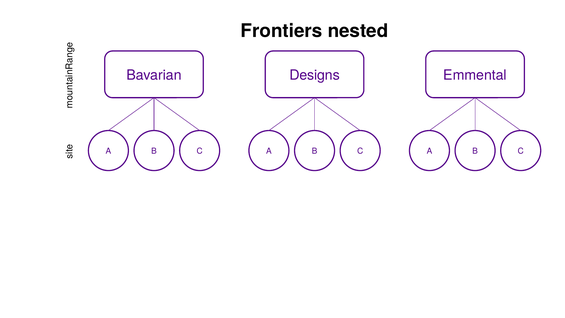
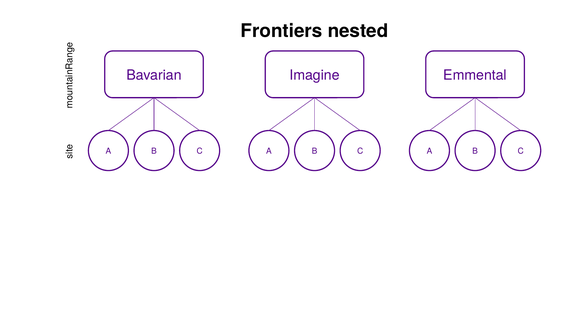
Designs: Designs -> Imagine
